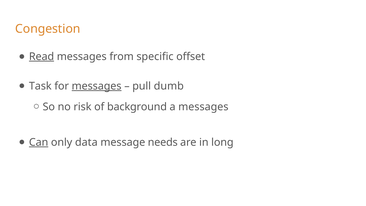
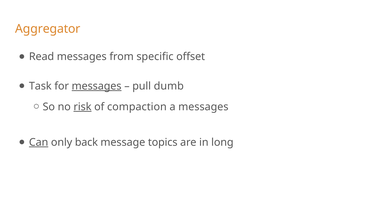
Congestion: Congestion -> Aggregator
Read underline: present -> none
risk underline: none -> present
background: background -> compaction
data: data -> back
needs: needs -> topics
